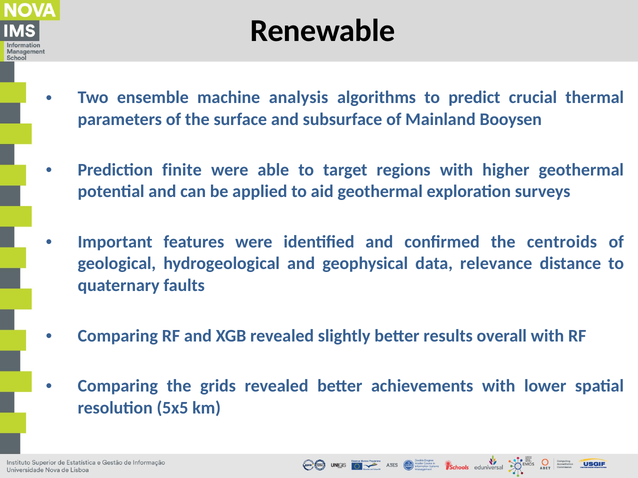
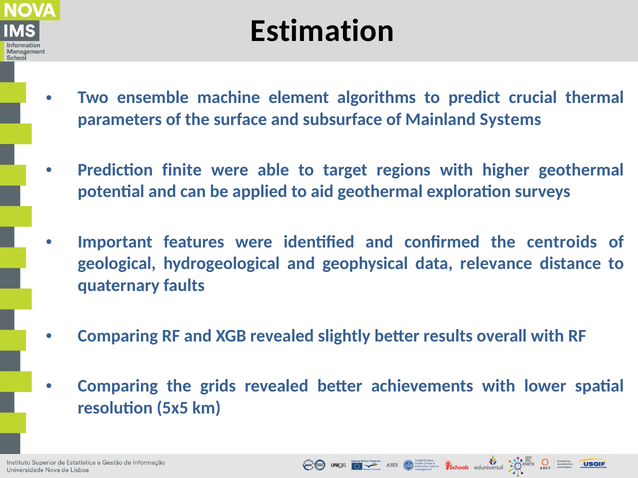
Renewable: Renewable -> Estimation
analysis: analysis -> element
Booysen: Booysen -> Systems
